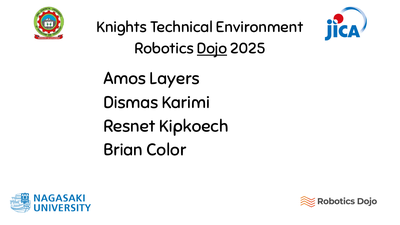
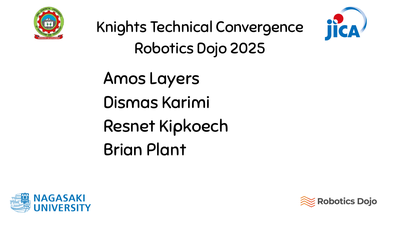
Environment: Environment -> Convergence
Dojo underline: present -> none
Color: Color -> Plant
